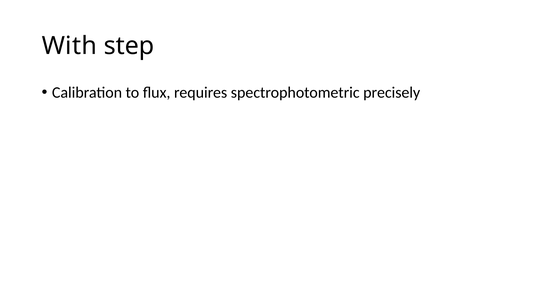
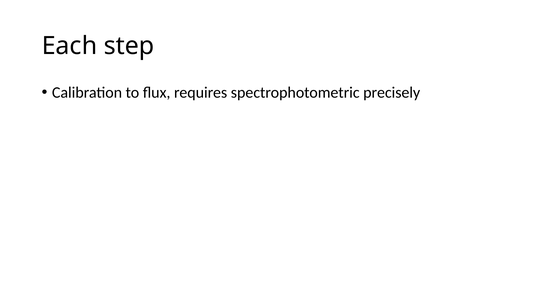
With: With -> Each
